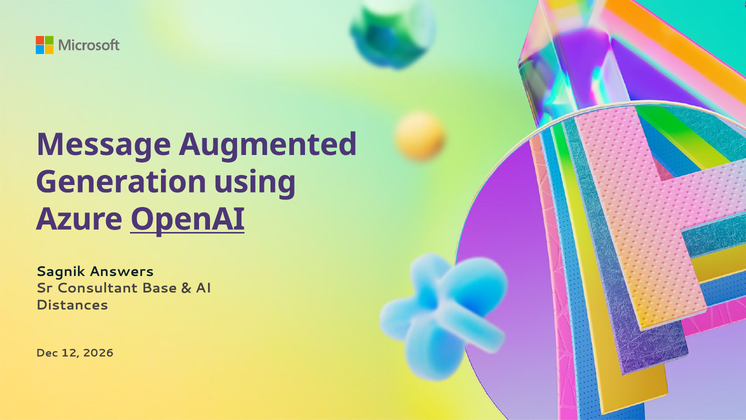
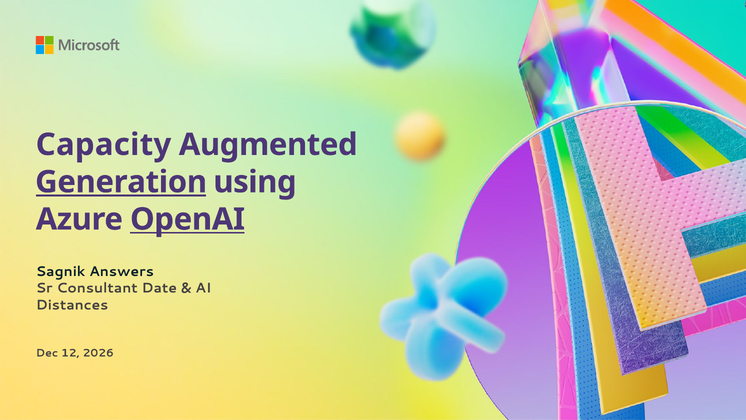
Message: Message -> Capacity
Generation underline: none -> present
Base: Base -> Date
